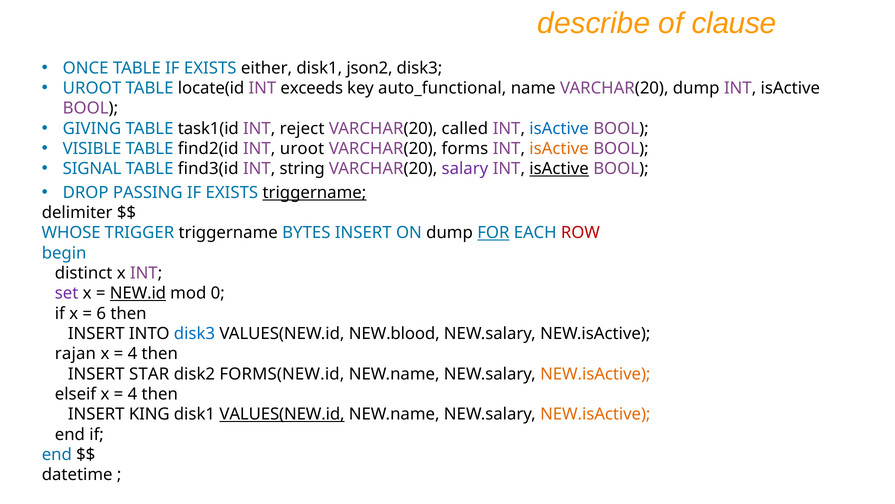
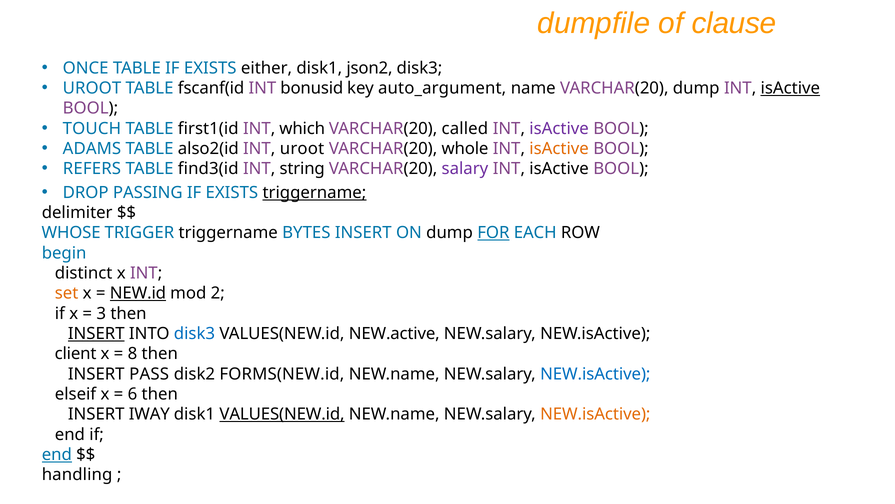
describe: describe -> dumpfile
locate(id: locate(id -> fscanf(id
exceeds: exceeds -> bonusid
auto_functional: auto_functional -> auto_argument
isActive at (790, 88) underline: none -> present
GIVING: GIVING -> TOUCH
task1(id: task1(id -> first1(id
reject: reject -> which
isActive at (559, 128) colour: blue -> purple
VISIBLE: VISIBLE -> ADAMS
find2(id: find2(id -> also2(id
forms: forms -> whole
SIGNAL: SIGNAL -> REFERS
isActive at (559, 169) underline: present -> none
ROW colour: red -> black
set colour: purple -> orange
0: 0 -> 2
6: 6 -> 3
INSERT at (96, 333) underline: none -> present
NEW.blood: NEW.blood -> NEW.active
rajan: rajan -> client
4 at (132, 353): 4 -> 8
STAR: STAR -> PASS
NEW.isActive at (595, 374) colour: orange -> blue
4 at (132, 394): 4 -> 6
KING: KING -> IWAY
end at (57, 454) underline: none -> present
datetime: datetime -> handling
